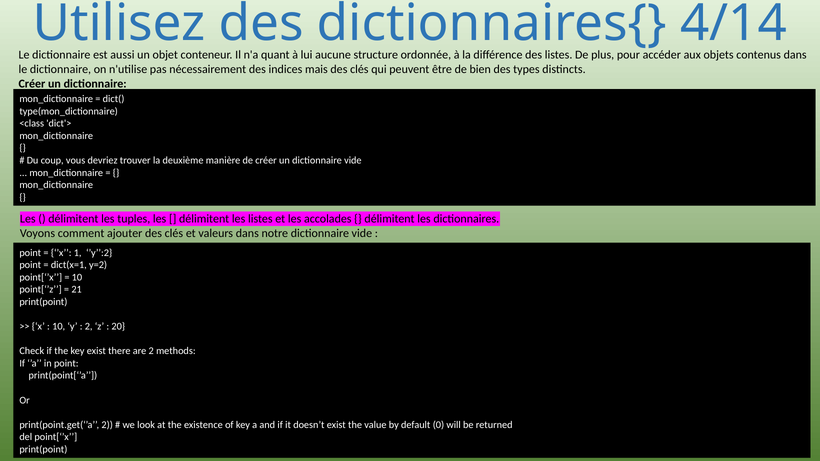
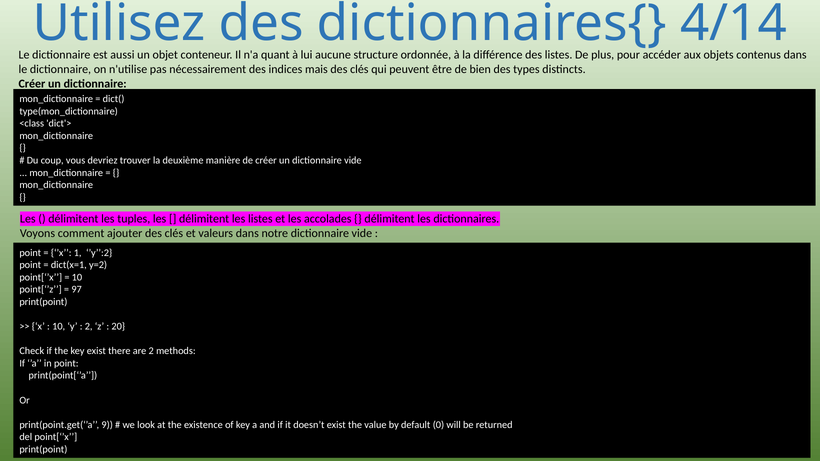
21: 21 -> 97
print(point.get(‘’a 2: 2 -> 9
